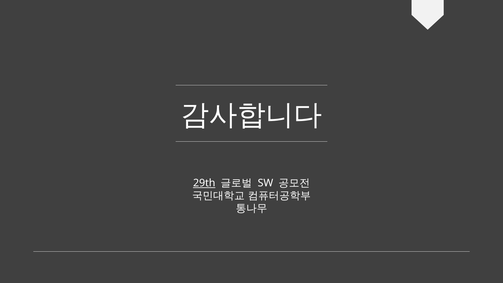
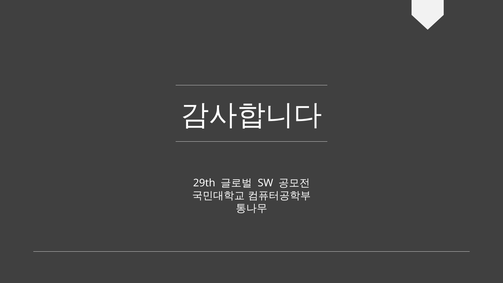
29th underline: present -> none
